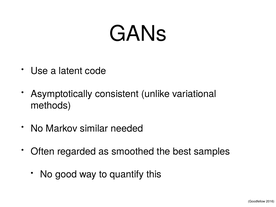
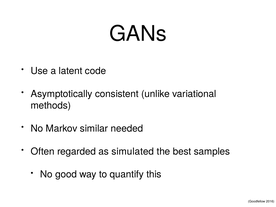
smoothed: smoothed -> simulated
